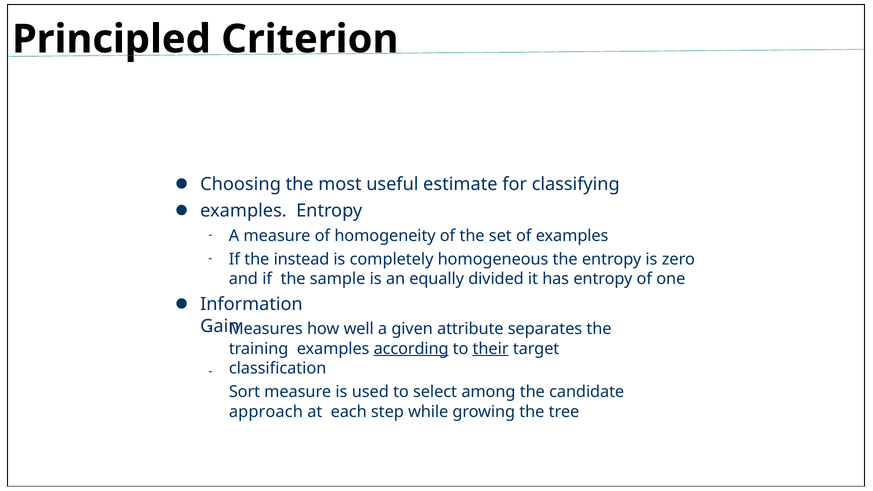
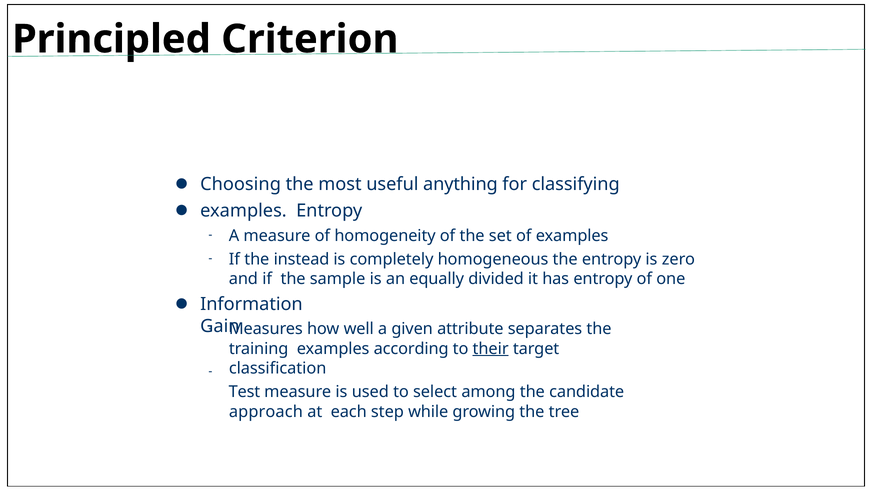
estimate: estimate -> anything
according underline: present -> none
Sort: Sort -> Test
